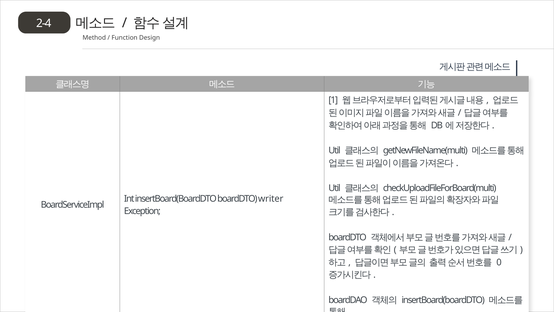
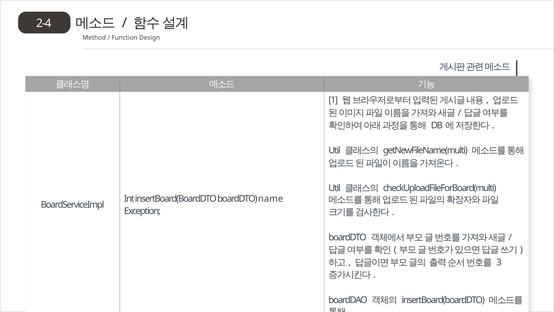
writer: writer -> name
0: 0 -> 3
